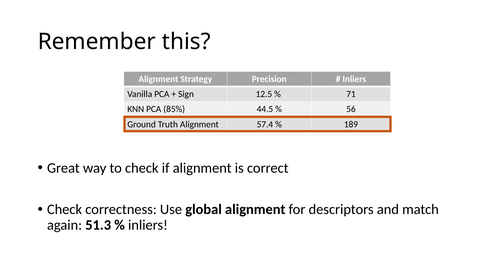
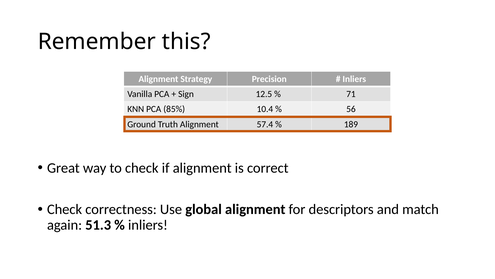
44.5: 44.5 -> 10.4
